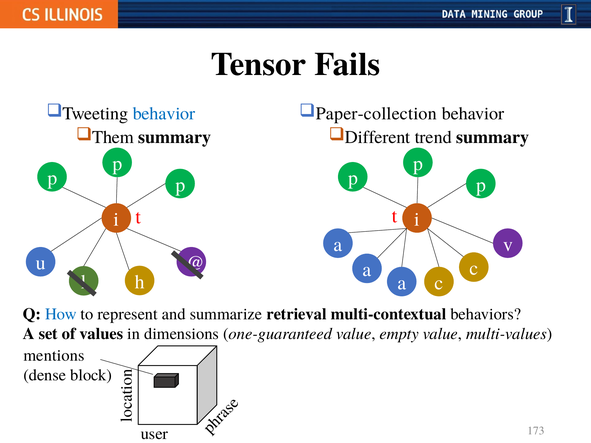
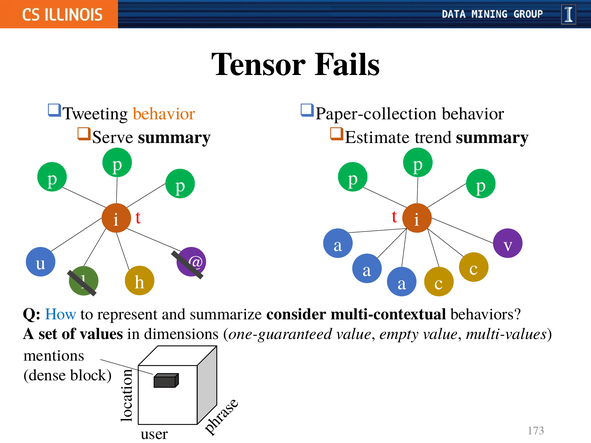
behavior at (164, 114) colour: blue -> orange
Them: Them -> Serve
Different: Different -> Estimate
retrieval: retrieval -> consider
